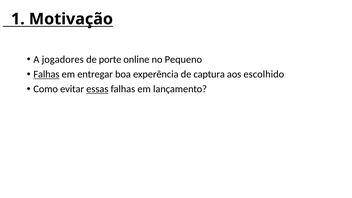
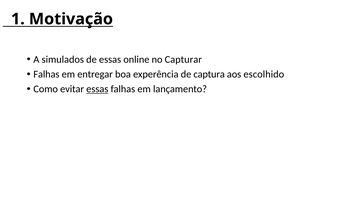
jogadores: jogadores -> simulados
de porte: porte -> essas
Pequeno: Pequeno -> Capturar
Falhas at (46, 74) underline: present -> none
